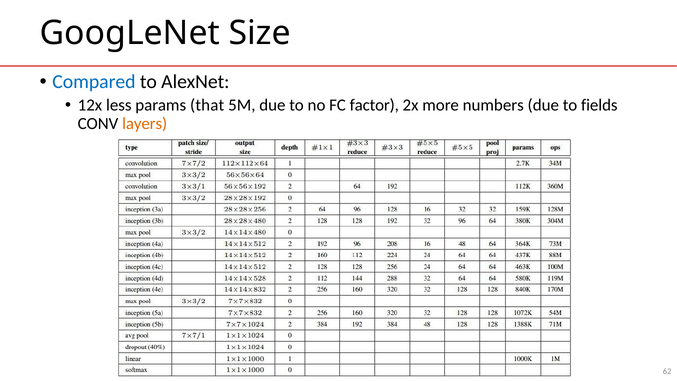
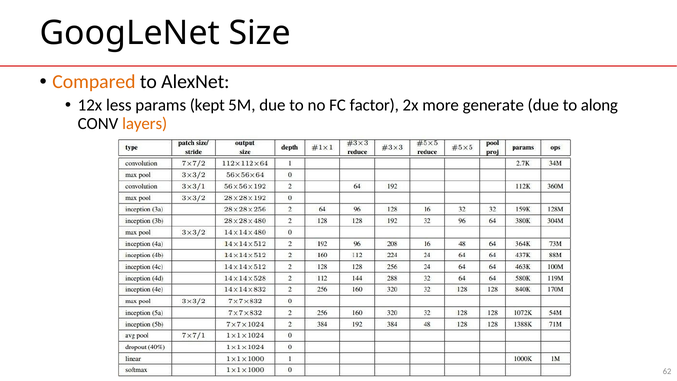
Compared colour: blue -> orange
that: that -> kept
numbers: numbers -> generate
fields: fields -> along
